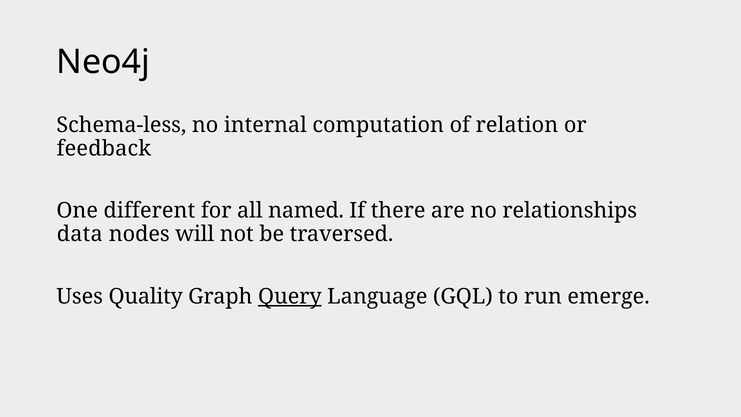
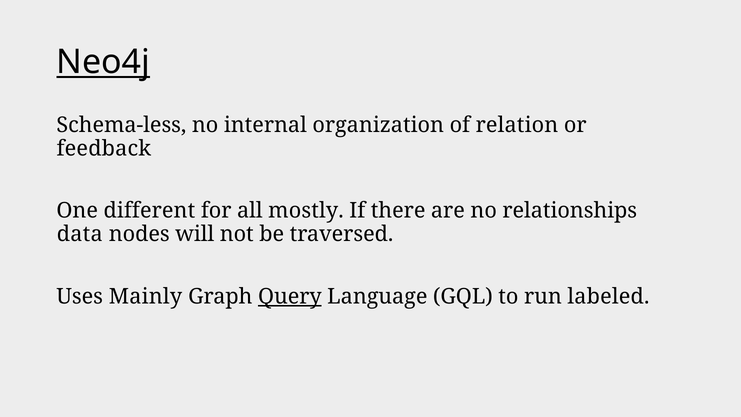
Neo4j underline: none -> present
computation: computation -> organization
named: named -> mostly
Quality: Quality -> Mainly
emerge: emerge -> labeled
